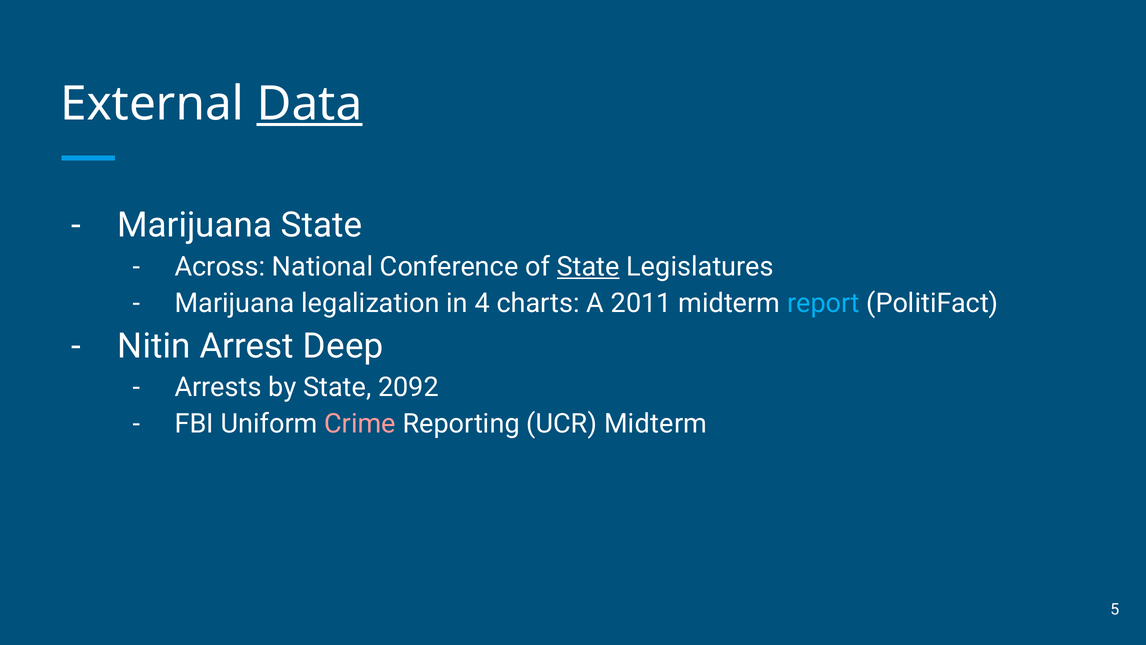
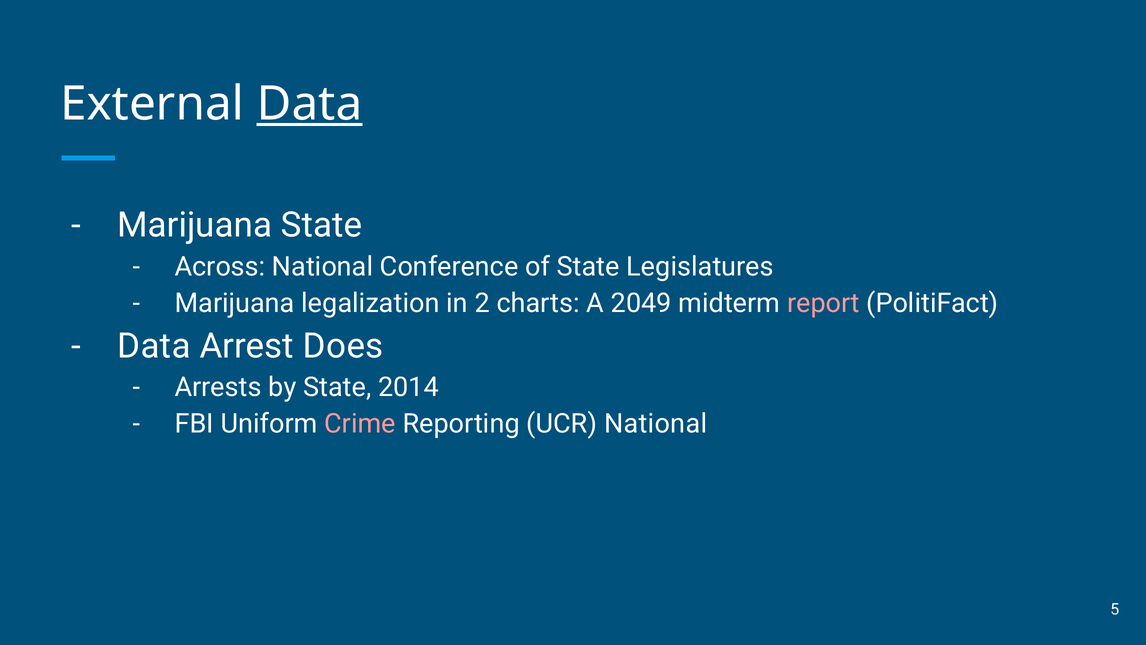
State at (588, 266) underline: present -> none
4: 4 -> 2
2011: 2011 -> 2049
report colour: light blue -> pink
Nitin at (154, 346): Nitin -> Data
Deep: Deep -> Does
2092: 2092 -> 2014
UCR Midterm: Midterm -> National
